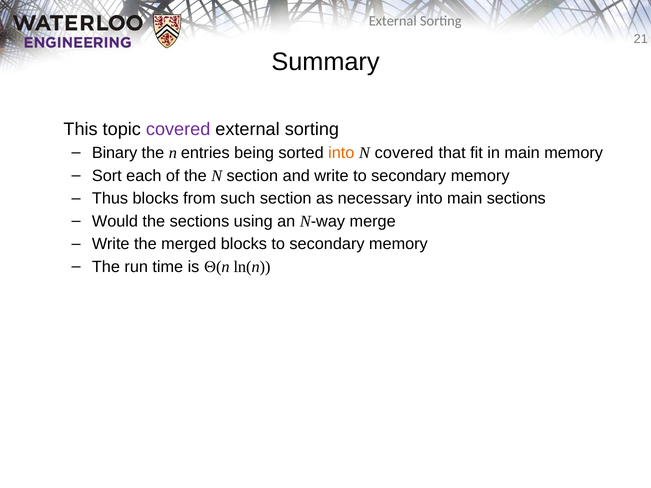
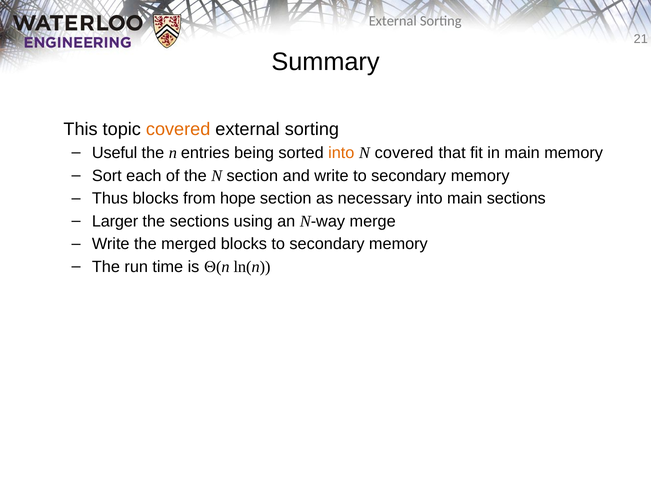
covered at (178, 129) colour: purple -> orange
Binary: Binary -> Useful
such: such -> hope
Would: Would -> Larger
